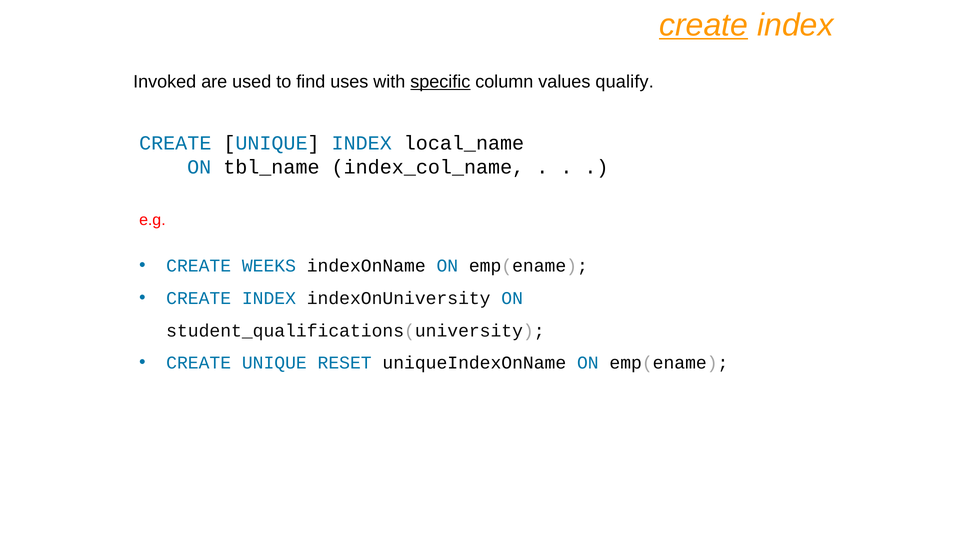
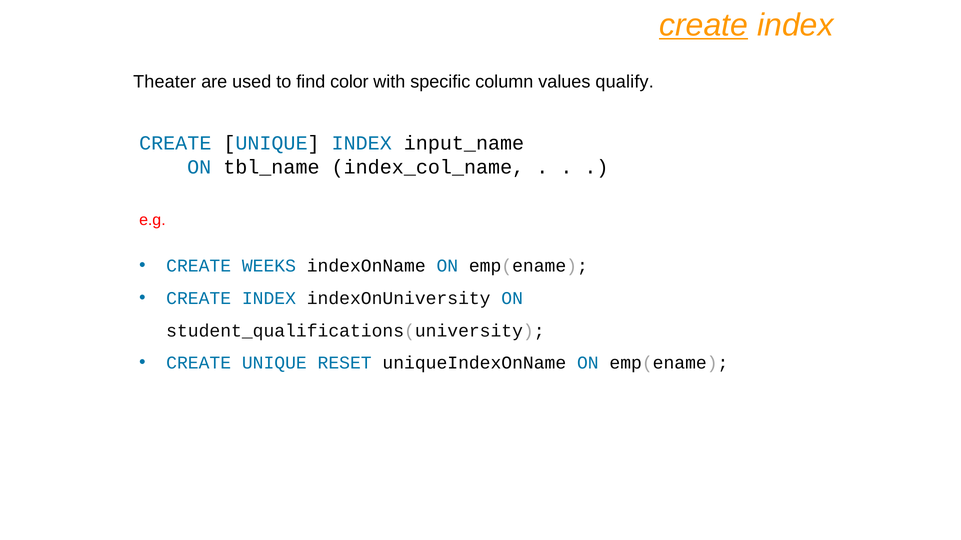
Invoked: Invoked -> Theater
uses: uses -> color
specific underline: present -> none
local_name: local_name -> input_name
